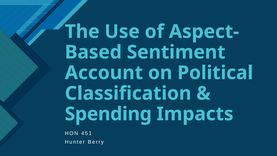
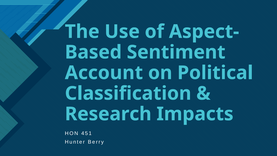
Spending: Spending -> Research
